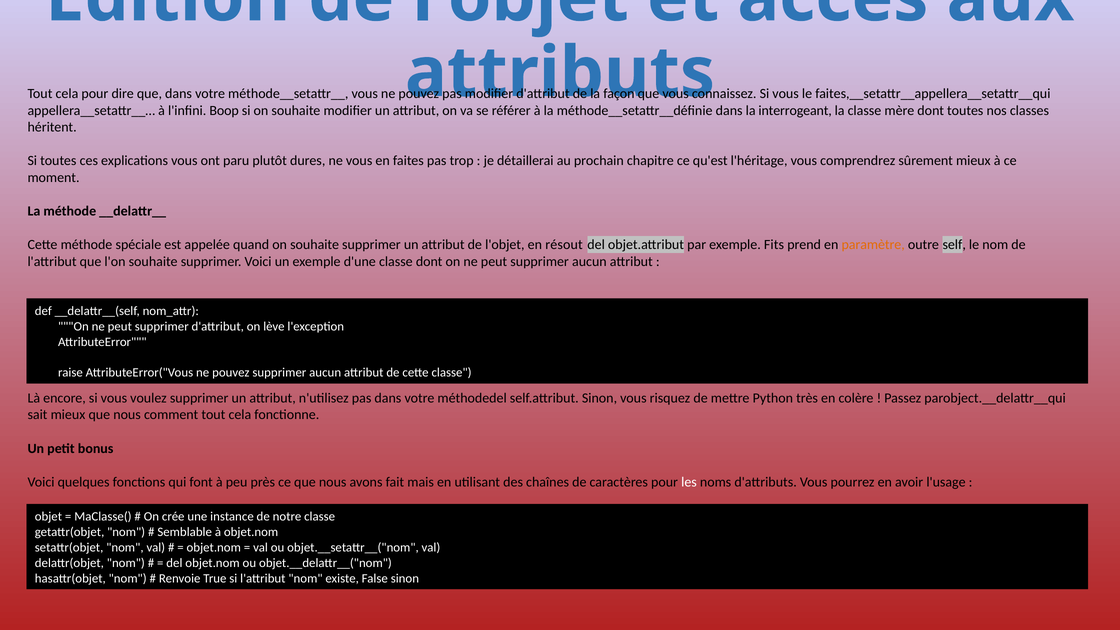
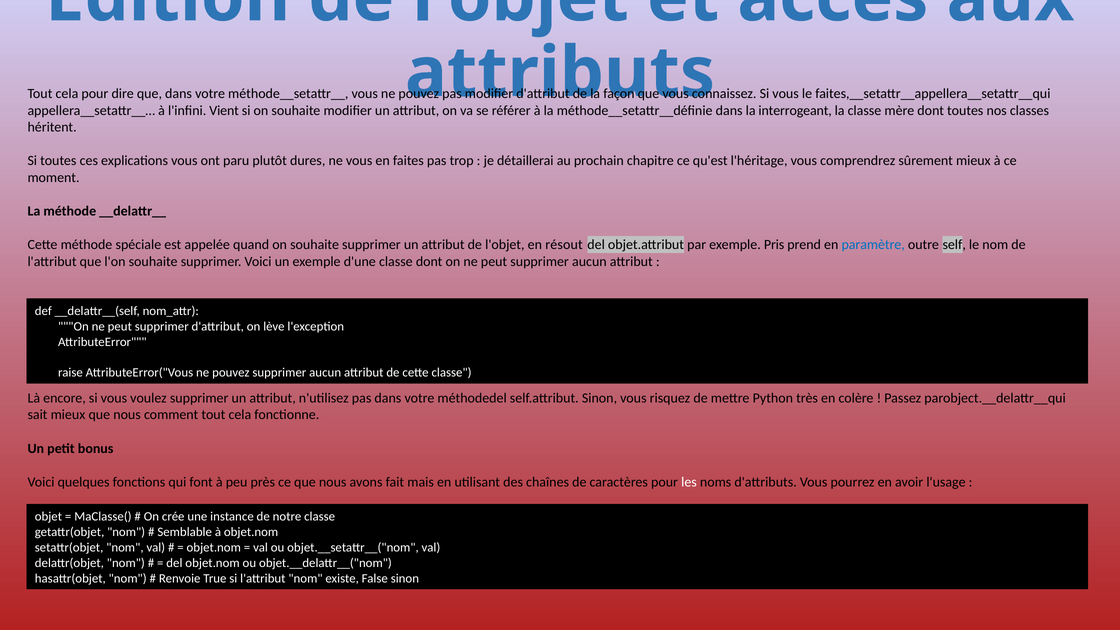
Boop: Boop -> Vient
Fits: Fits -> Pris
paramètre colour: orange -> blue
